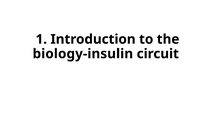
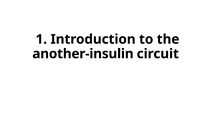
biology-insulin: biology-insulin -> another-insulin
